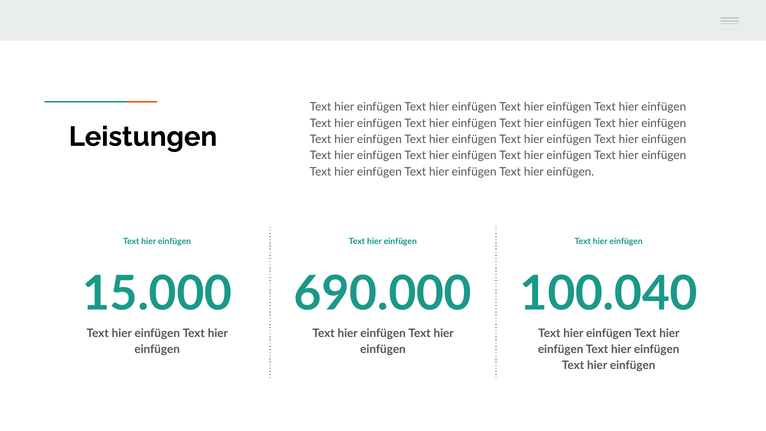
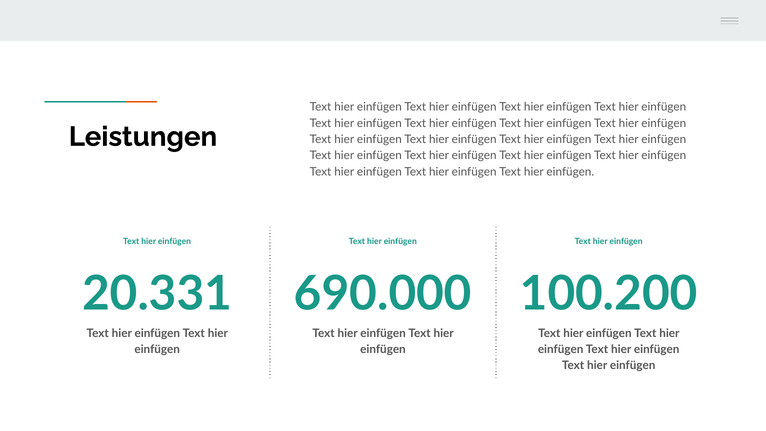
15.000: 15.000 -> 20.331
100.040: 100.040 -> 100.200
